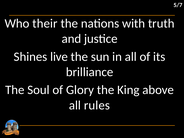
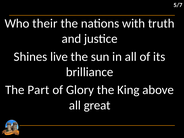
Soul: Soul -> Part
rules: rules -> great
